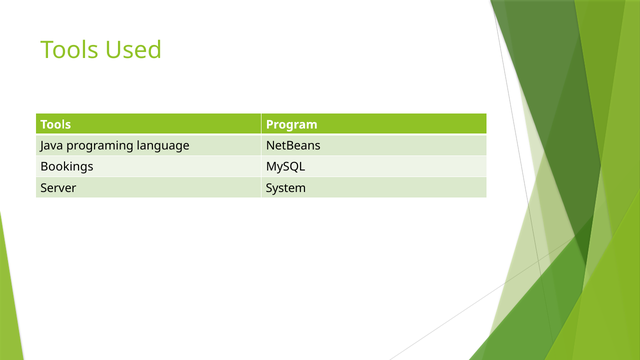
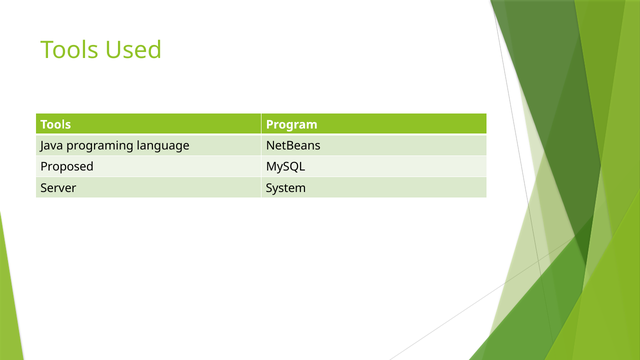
Bookings: Bookings -> Proposed
